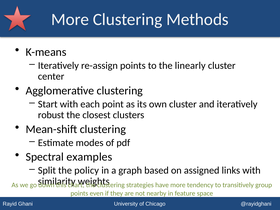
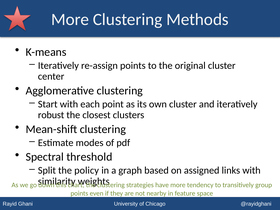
linearly: linearly -> original
examples: examples -> threshold
